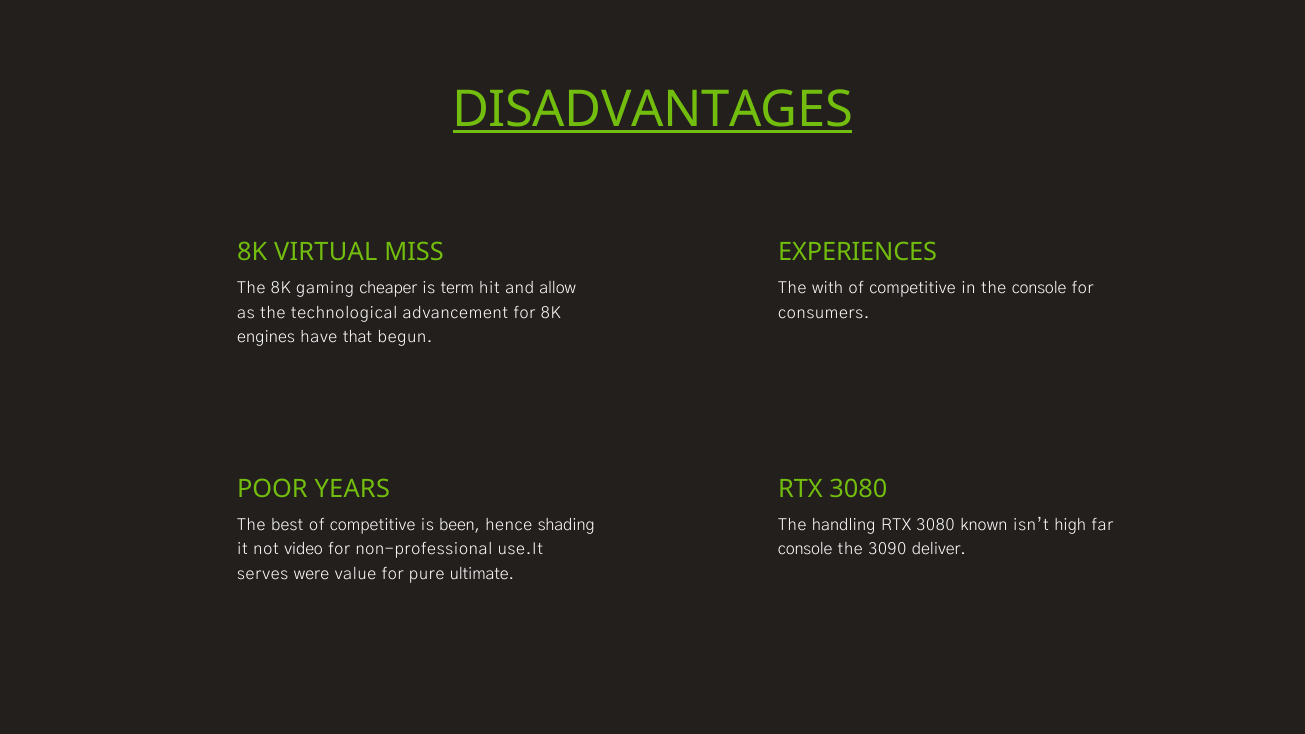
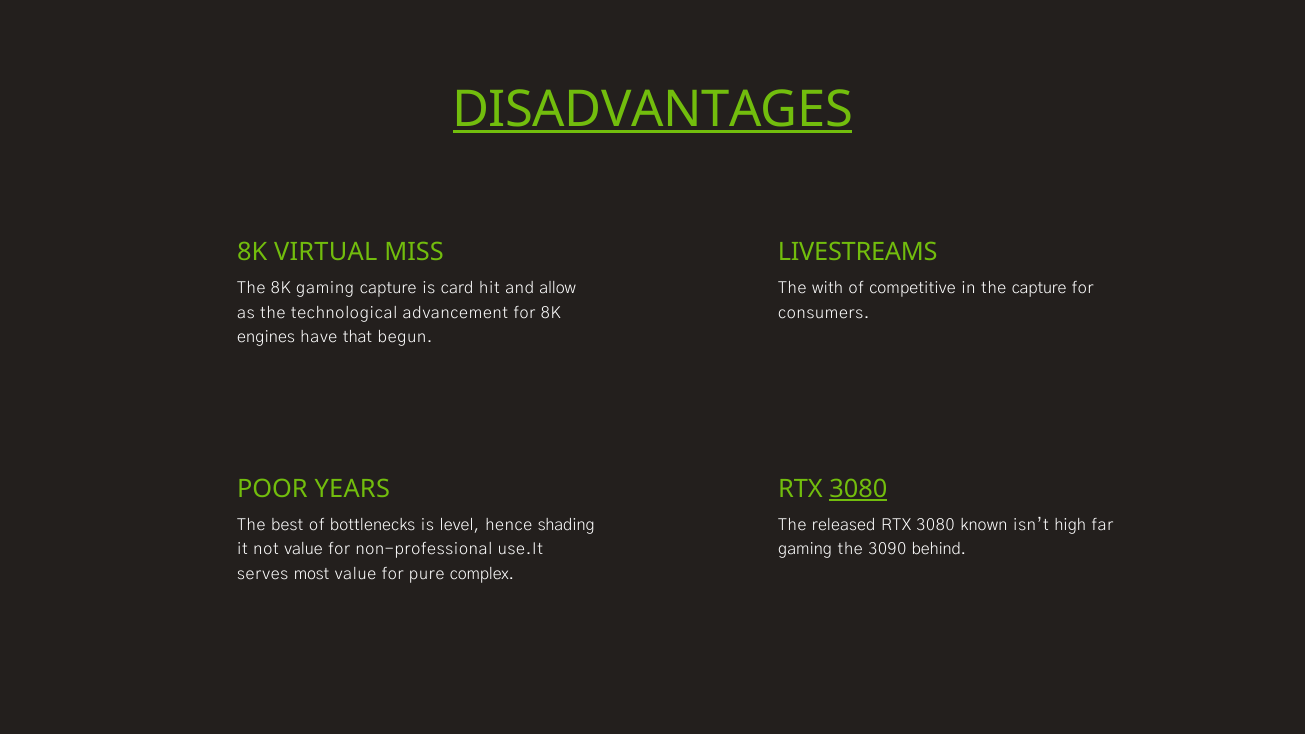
EXPERIENCES: EXPERIENCES -> LIVESTREAMS
gaming cheaper: cheaper -> capture
term: term -> card
the console: console -> capture
3080 at (858, 489) underline: none -> present
competitive at (373, 525): competitive -> bottlenecks
been: been -> level
handling: handling -> released
not video: video -> value
console at (805, 549): console -> gaming
deliver: deliver -> behind
were: were -> most
ultimate: ultimate -> complex
